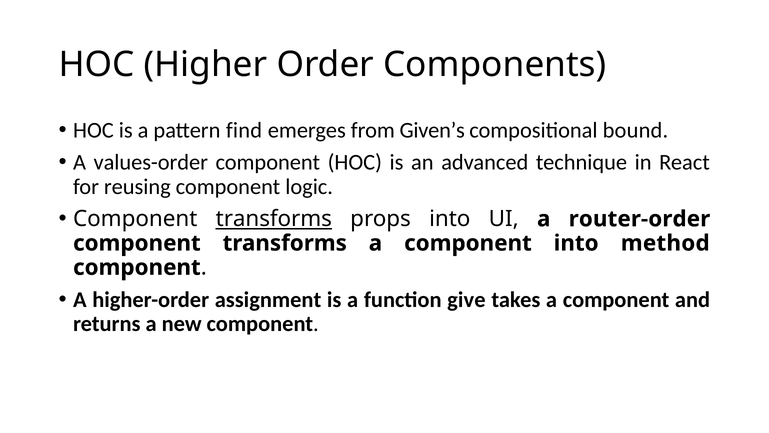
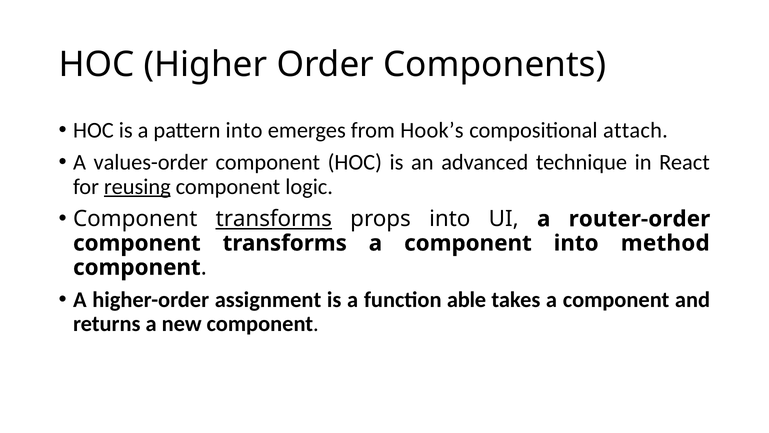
pattern find: find -> into
Given’s: Given’s -> Hook’s
bound: bound -> attach
reusing underline: none -> present
give: give -> able
